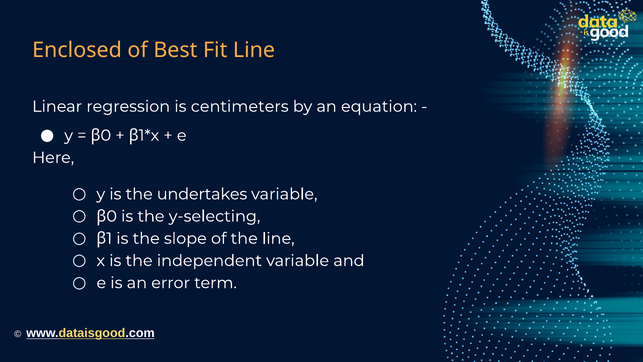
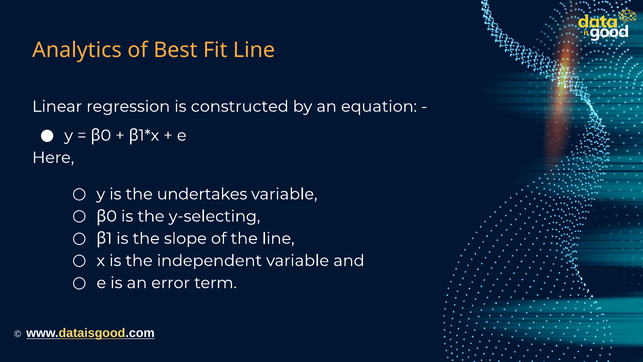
Enclosed: Enclosed -> Analytics
centimeters: centimeters -> constructed
